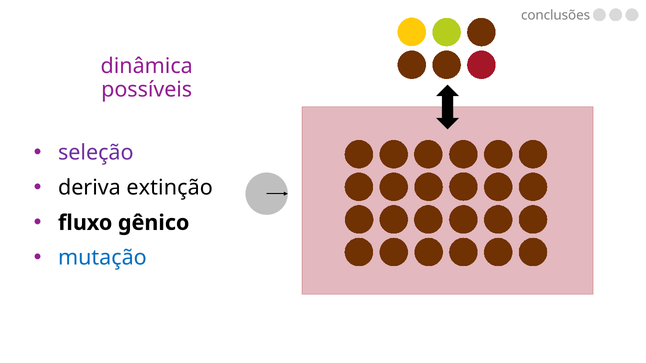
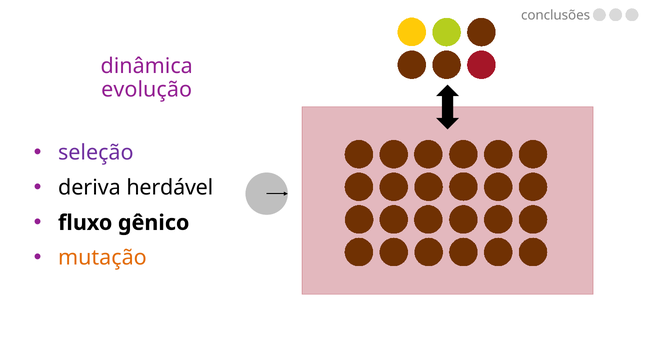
possíveis: possíveis -> evolução
extinção: extinção -> herdável
mutação colour: blue -> orange
